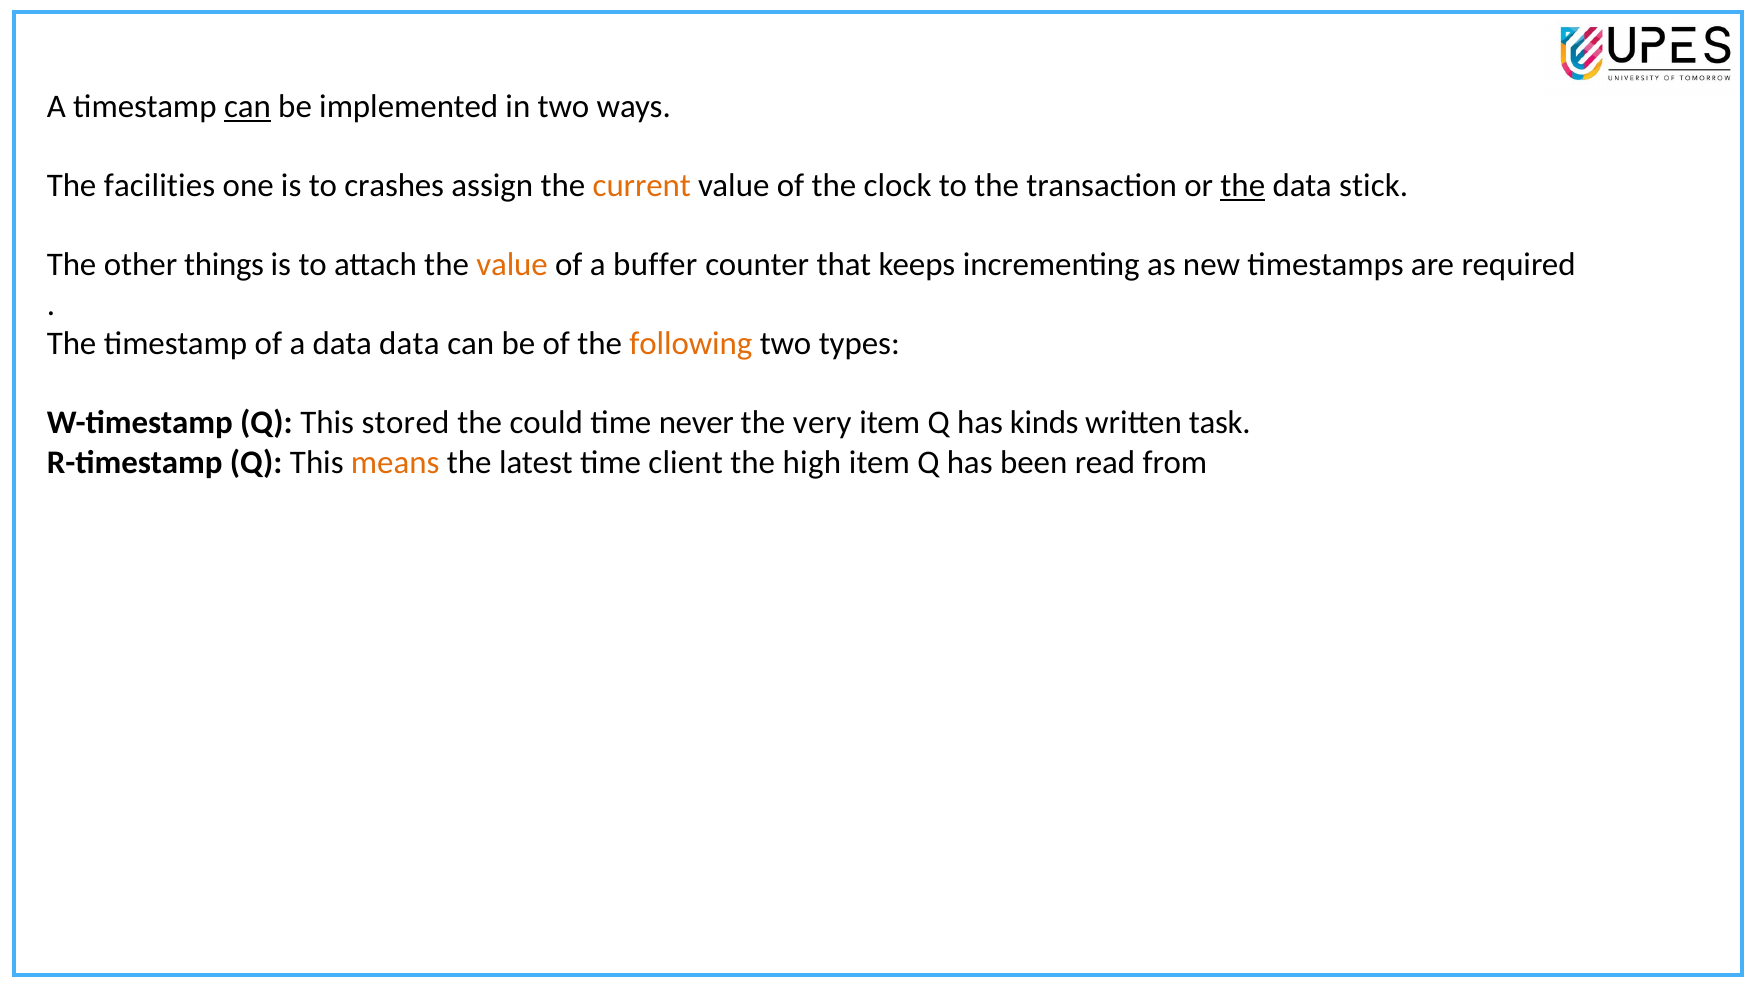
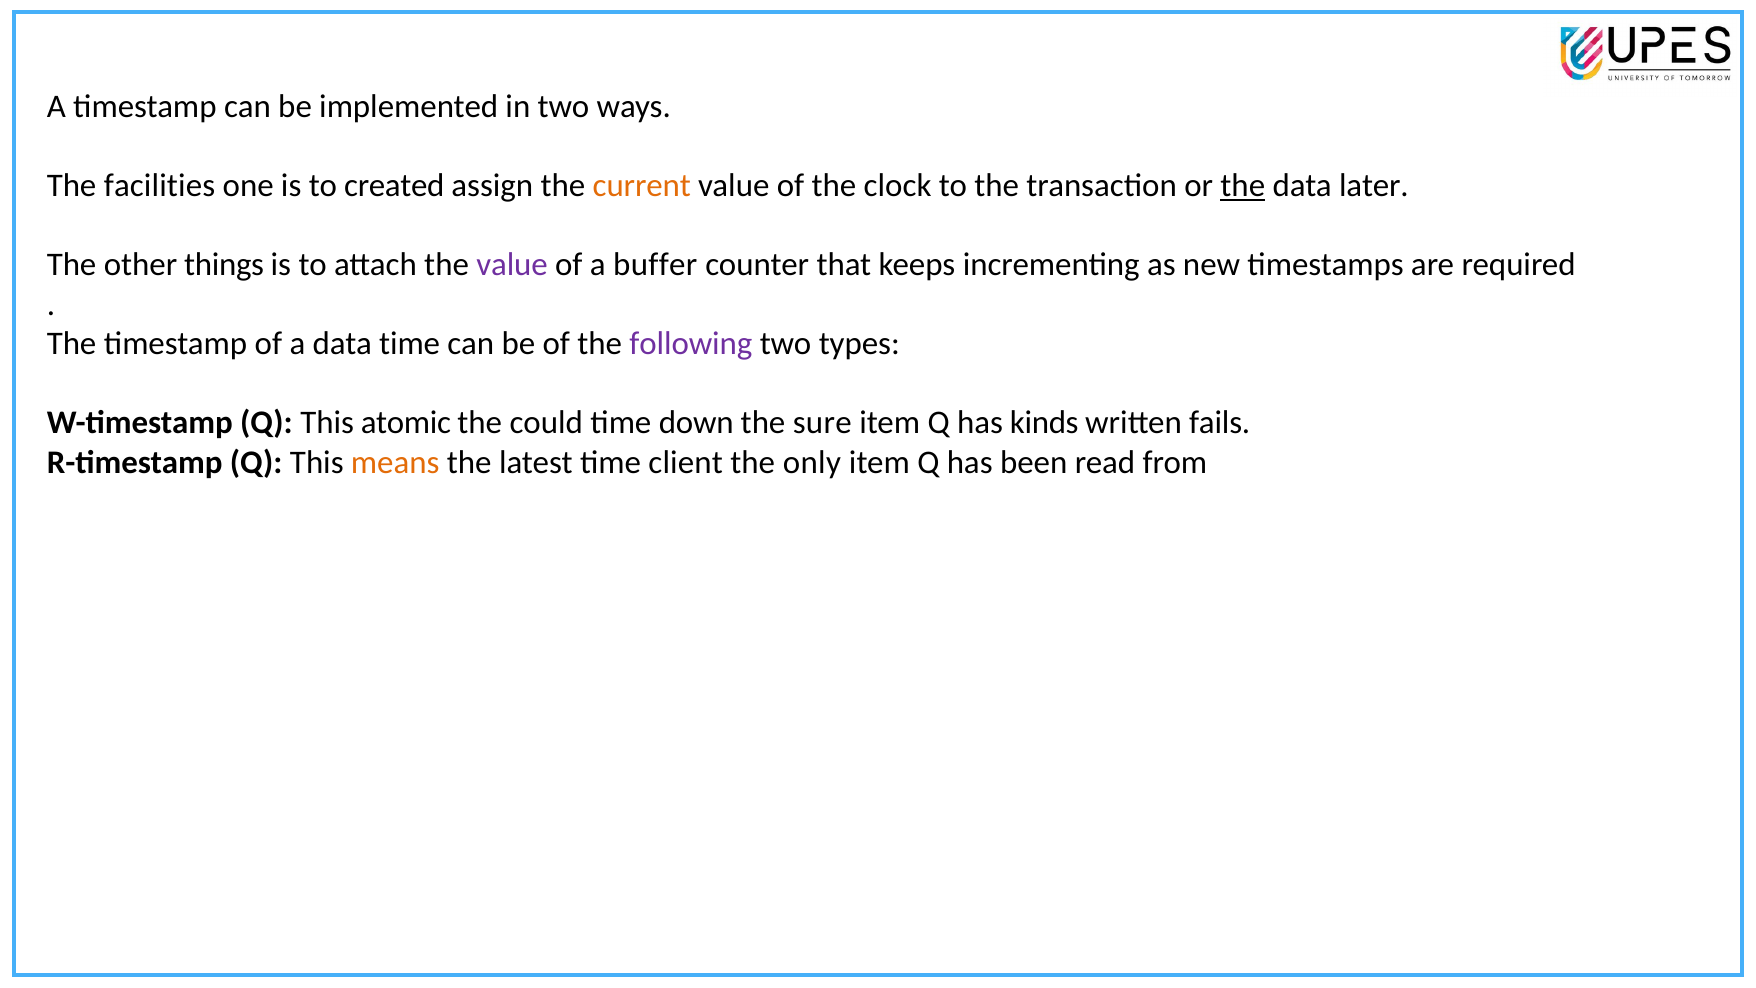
can at (247, 107) underline: present -> none
crashes: crashes -> created
stick: stick -> later
value at (512, 265) colour: orange -> purple
data data: data -> time
following colour: orange -> purple
stored: stored -> atomic
never: never -> down
very: very -> sure
task: task -> fails
high: high -> only
